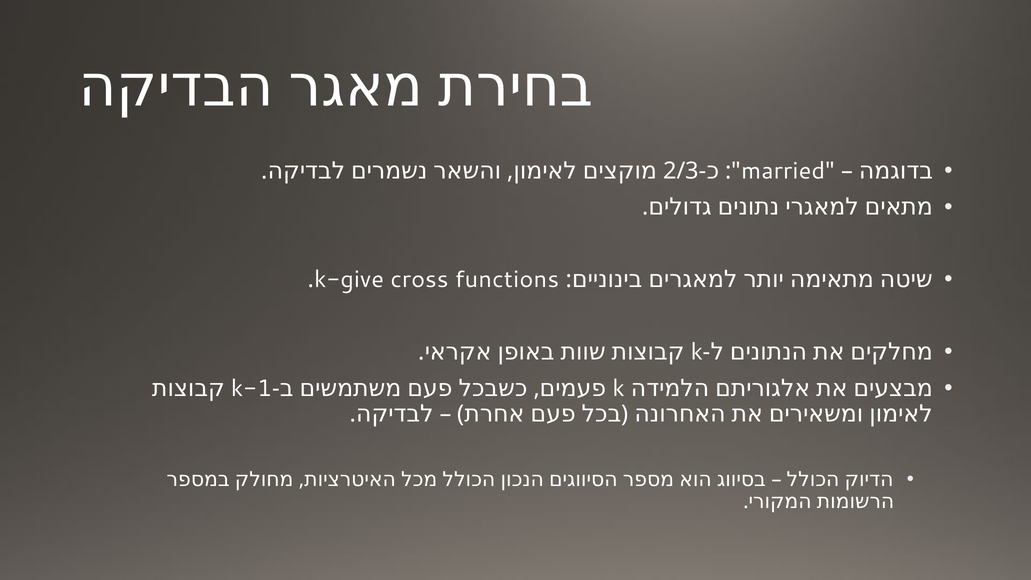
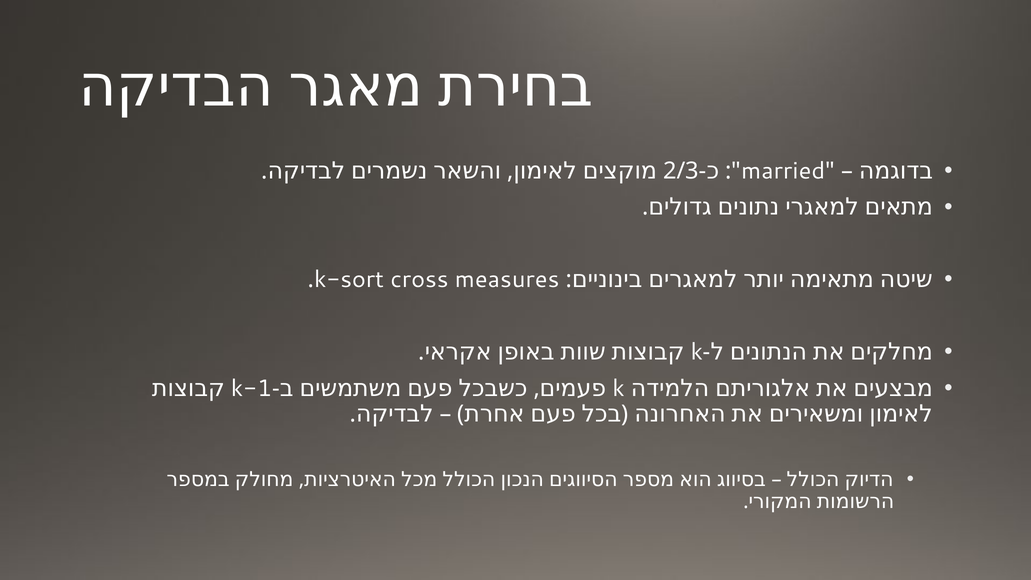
k-give: k-give -> k-sort
functions: functions -> measures
